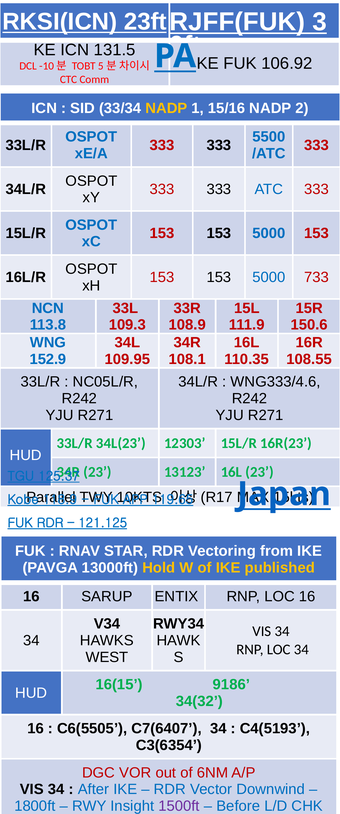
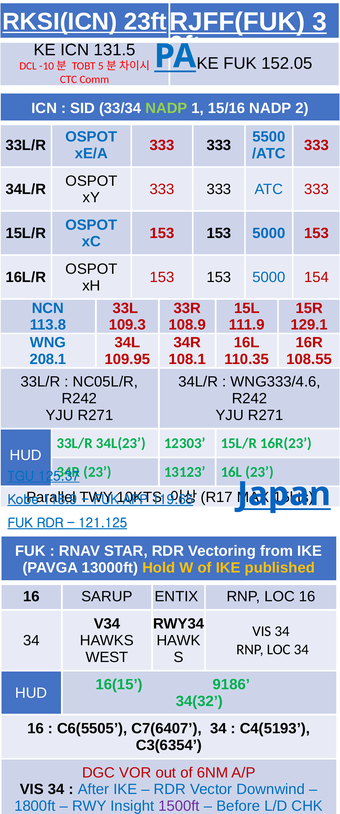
106.92: 106.92 -> 152.05
NADP at (166, 108) colour: yellow -> light green
733: 733 -> 154
150.6: 150.6 -> 129.1
152.9: 152.9 -> 208.1
